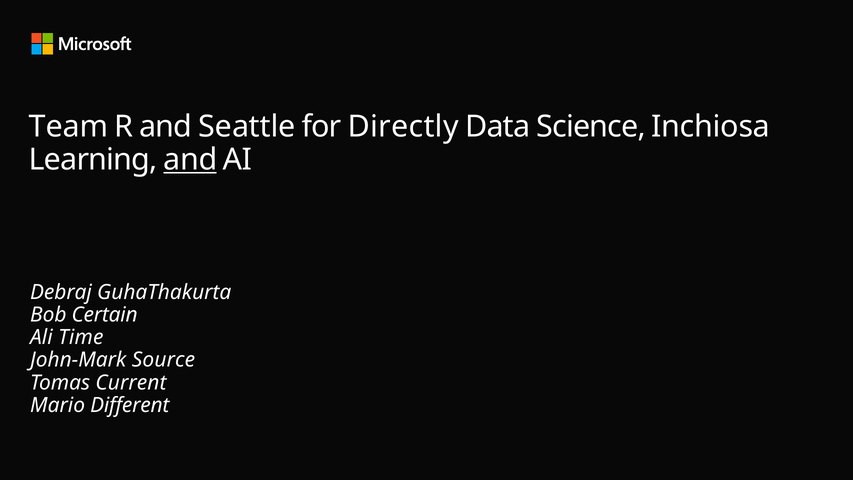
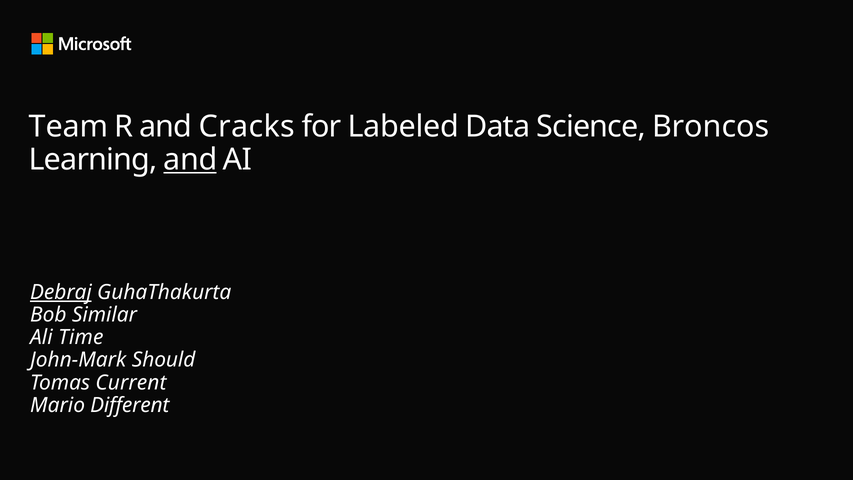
Seattle: Seattle -> Cracks
Directly: Directly -> Labeled
Inchiosa: Inchiosa -> Broncos
Debraj underline: none -> present
Certain: Certain -> Similar
Source: Source -> Should
